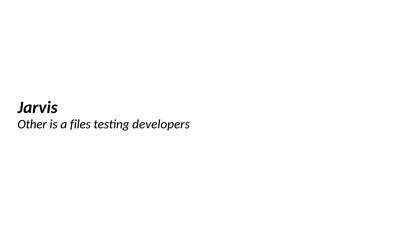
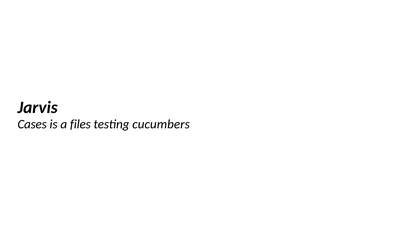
Other: Other -> Cases
developers: developers -> cucumbers
